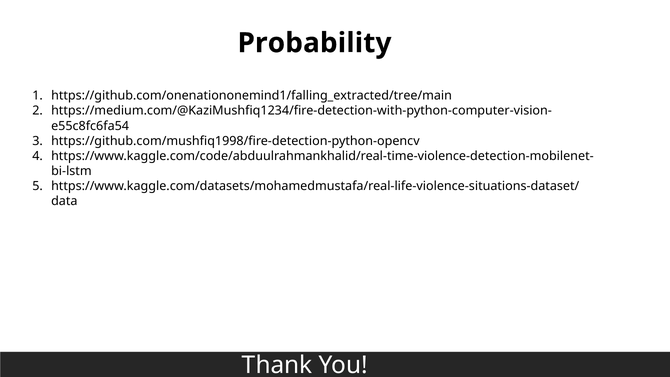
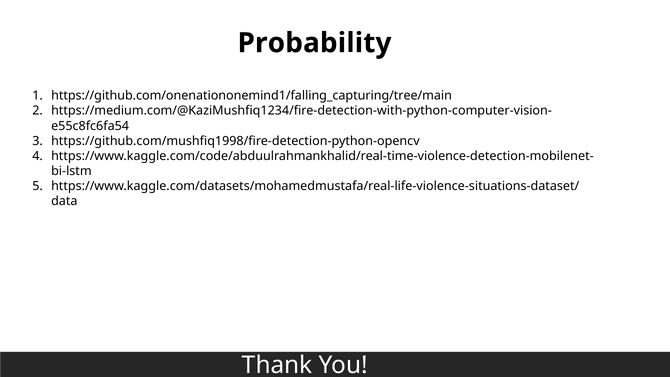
https://github.com/onenationonemind1/falling_extracted/tree/main: https://github.com/onenationonemind1/falling_extracted/tree/main -> https://github.com/onenationonemind1/falling_capturing/tree/main
